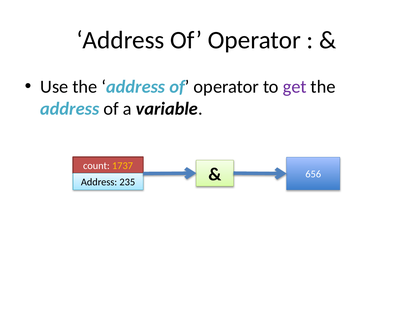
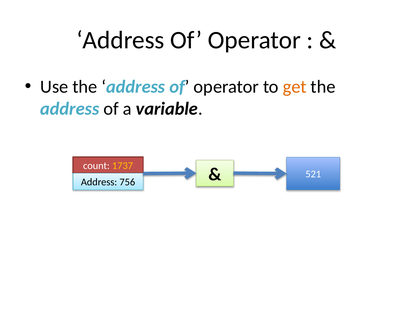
get colour: purple -> orange
235: 235 -> 756
656: 656 -> 521
